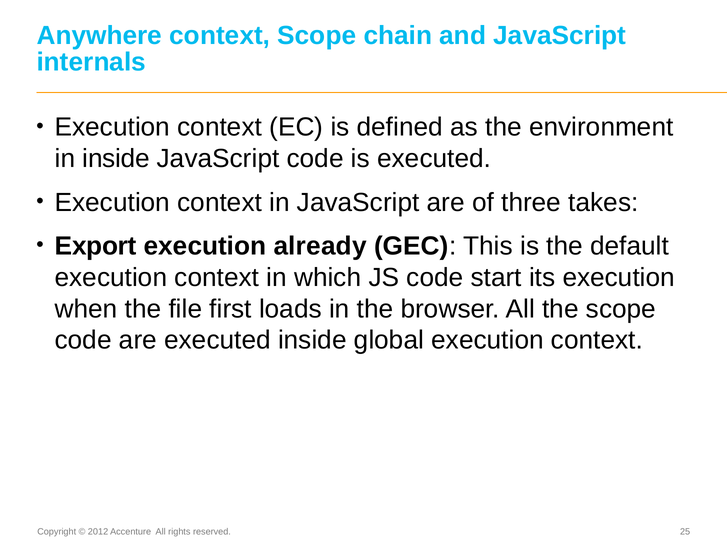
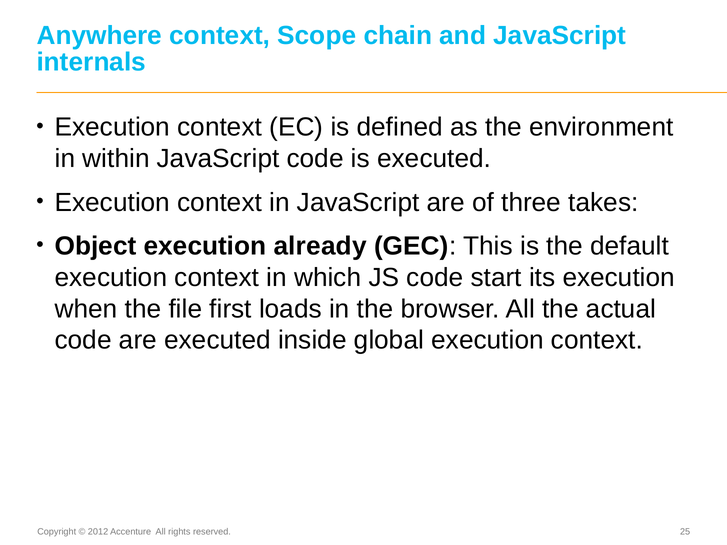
in inside: inside -> within
Export: Export -> Object
the scope: scope -> actual
